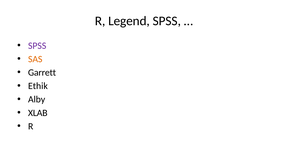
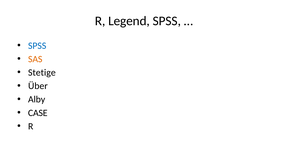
SPSS at (37, 46) colour: purple -> blue
Garrett: Garrett -> Stetige
Ethik: Ethik -> Über
XLAB: XLAB -> CASE
